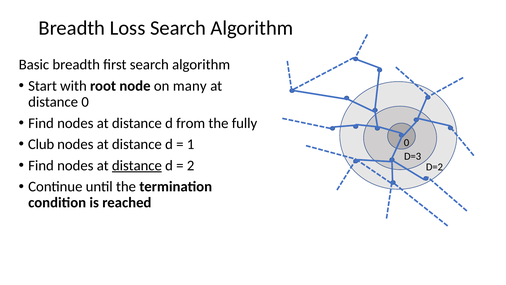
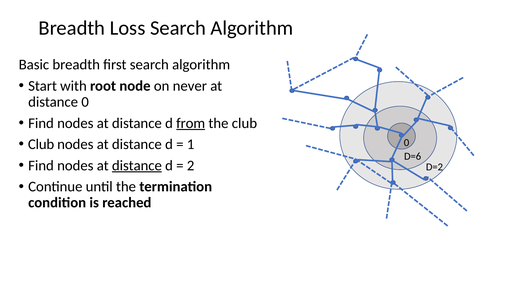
many: many -> never
from underline: none -> present
the fully: fully -> club
D=3: D=3 -> D=6
